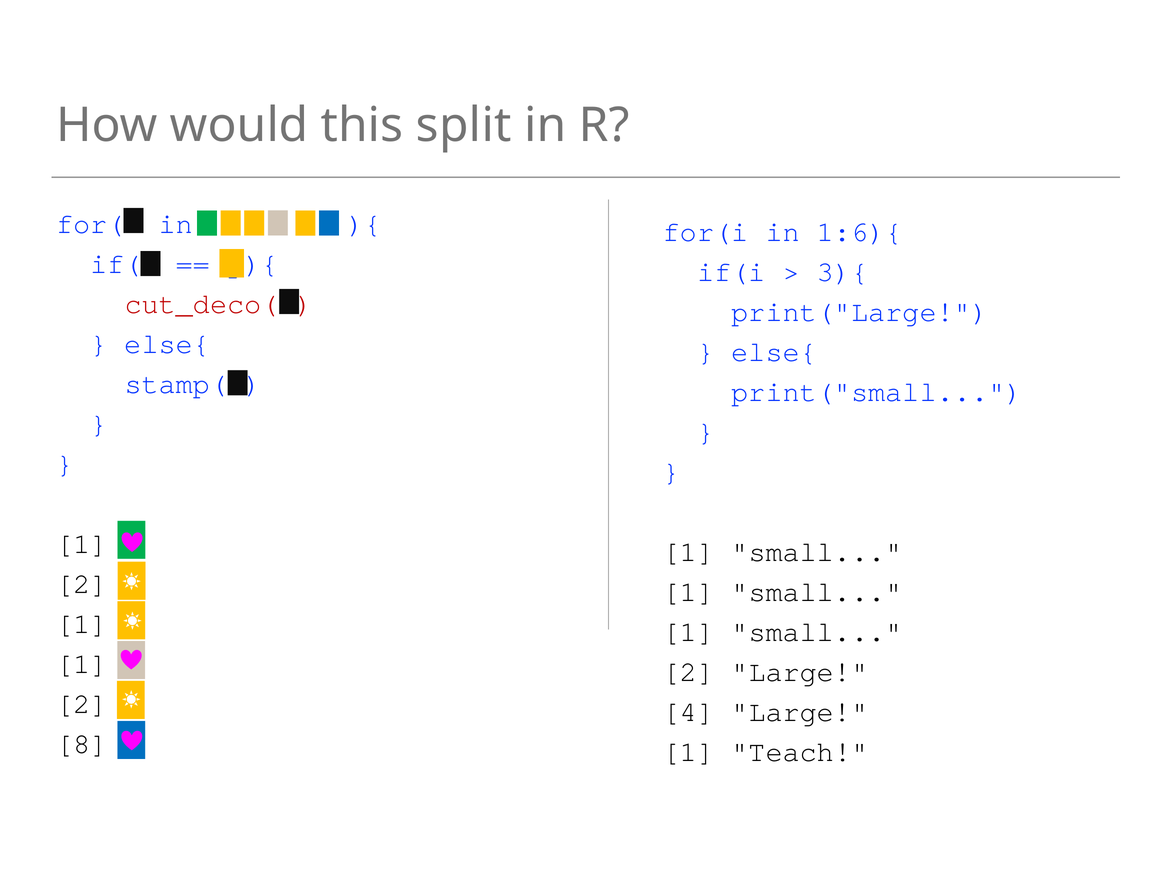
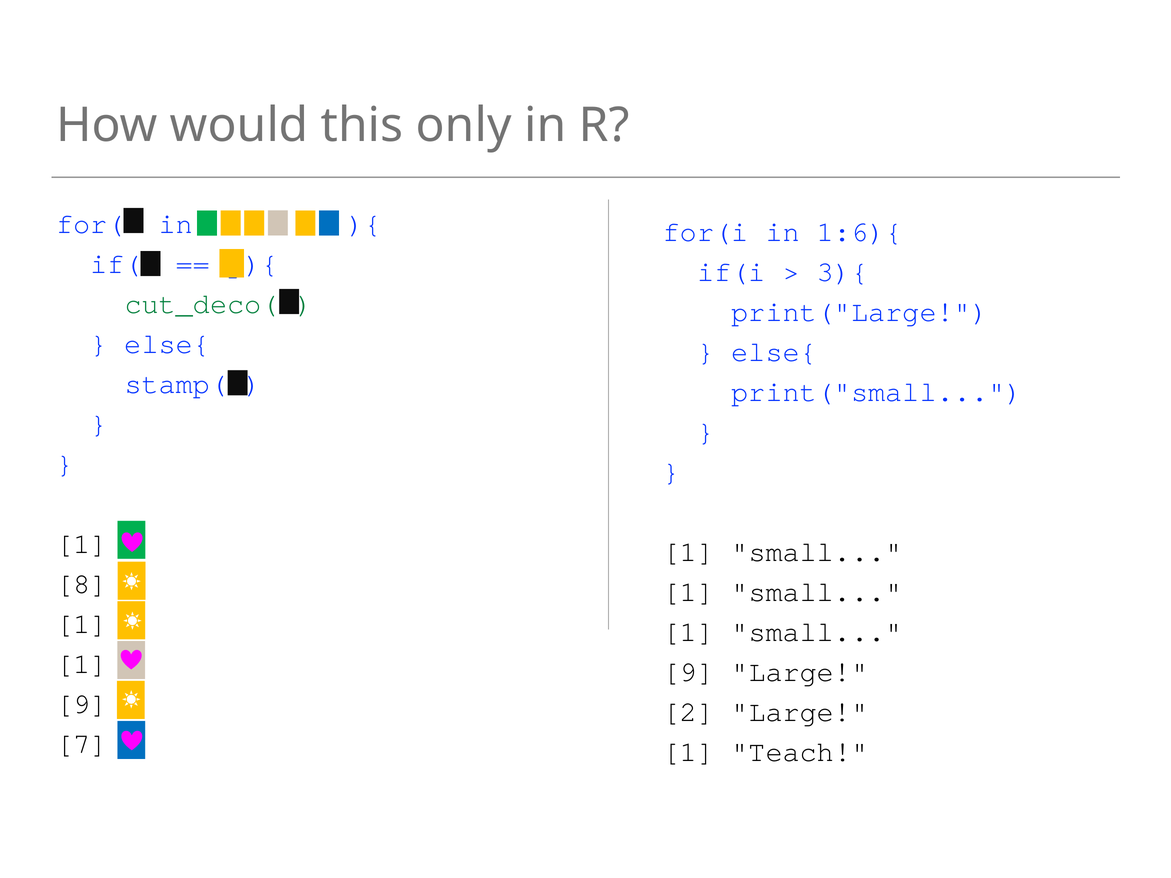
split: split -> only
cut_deco(i colour: red -> green
2 at (82, 584): 2 -> 8
2 at (689, 672): 2 -> 9
2 at (82, 704): 2 -> 9
4 at (689, 712): 4 -> 2
8: 8 -> 7
